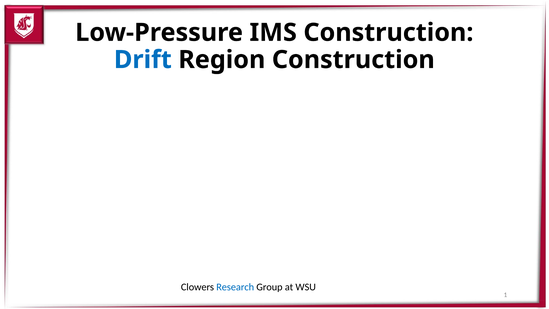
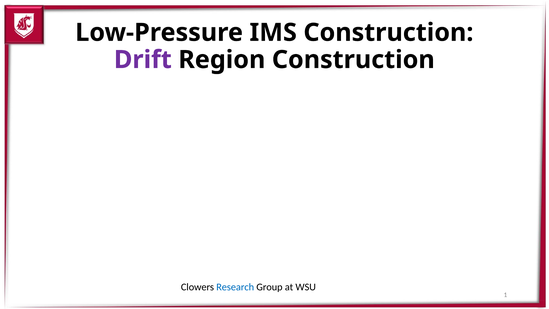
Drift colour: blue -> purple
